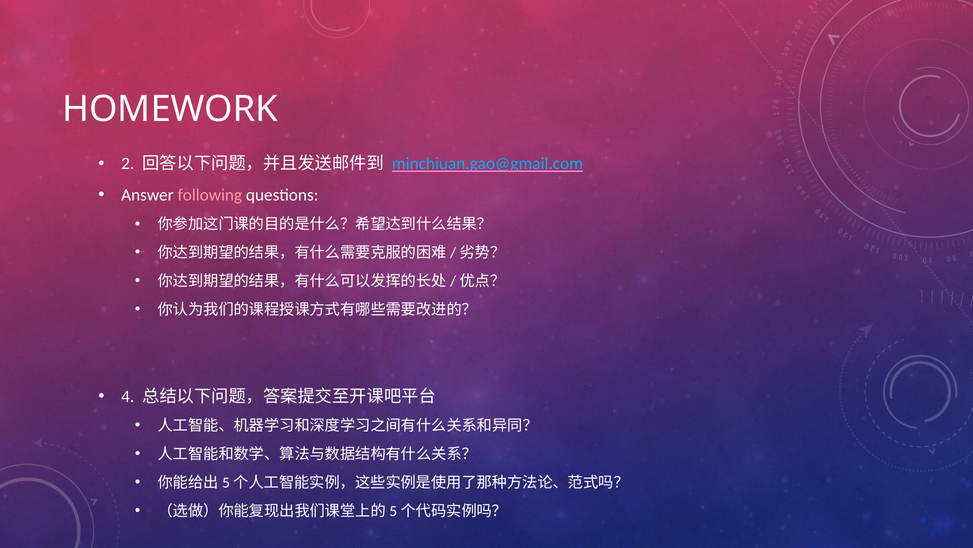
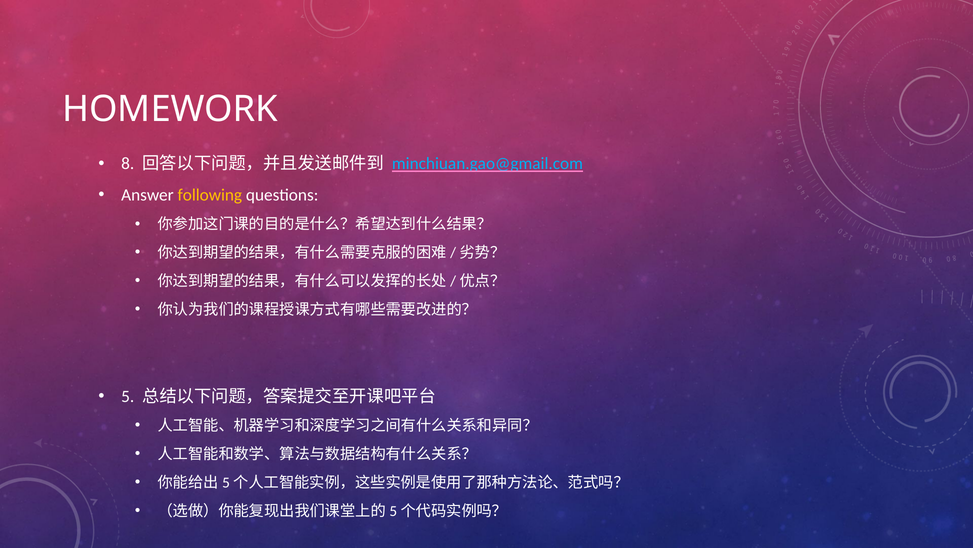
2: 2 -> 8
following colour: pink -> yellow
4: 4 -> 5
